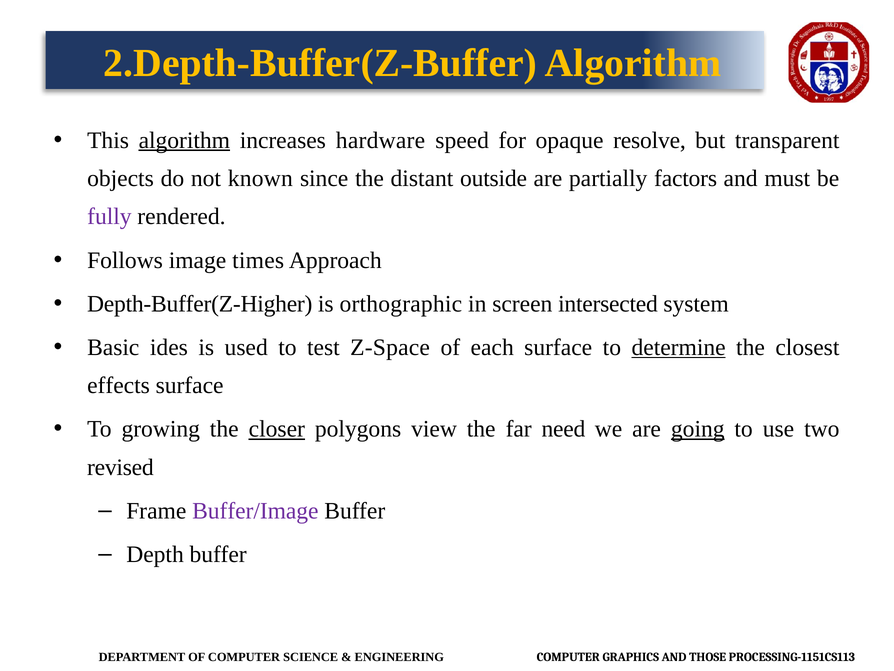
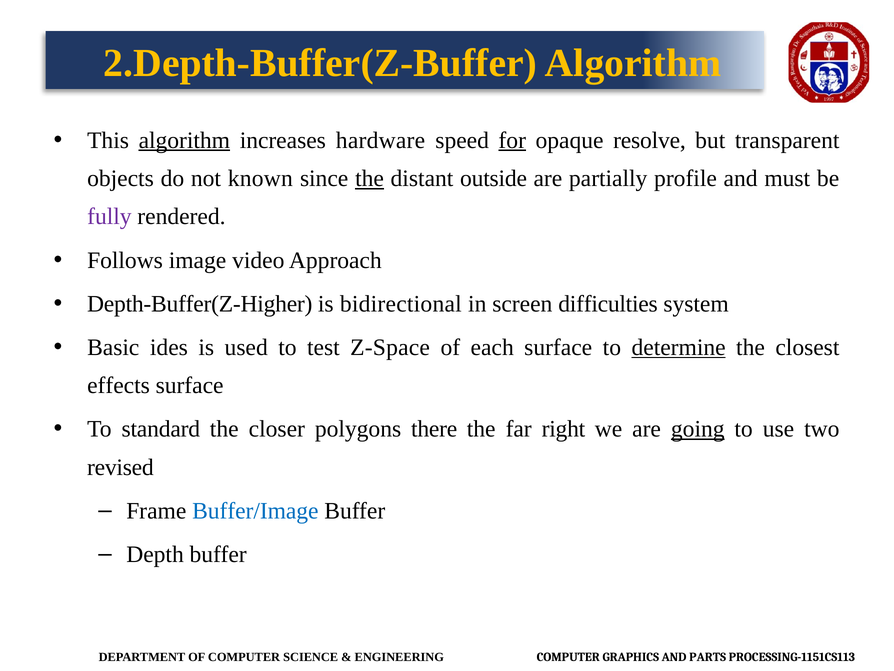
for underline: none -> present
the at (370, 178) underline: none -> present
factors: factors -> profile
times: times -> video
orthographic: orthographic -> bidirectional
intersected: intersected -> difficulties
growing: growing -> standard
closer underline: present -> none
view: view -> there
need: need -> right
Buffer/Image colour: purple -> blue
THOSE: THOSE -> PARTS
